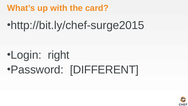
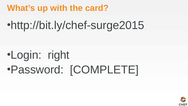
DIFFERENT: DIFFERENT -> COMPLETE
